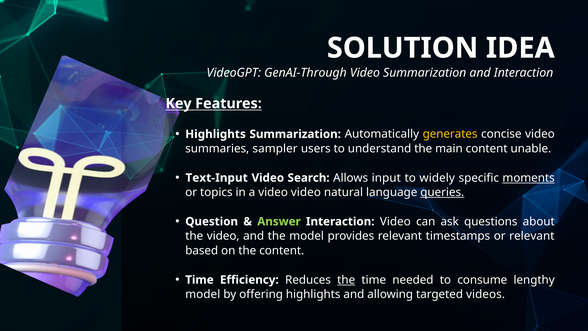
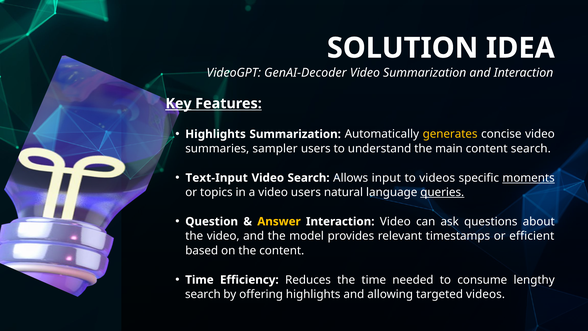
GenAI-Through: GenAI-Through -> GenAI-Decoder
Key underline: none -> present
content unable: unable -> search
to widely: widely -> videos
video video: video -> users
Answer colour: light green -> yellow
or relevant: relevant -> efficient
the at (346, 280) underline: present -> none
model at (203, 294): model -> search
